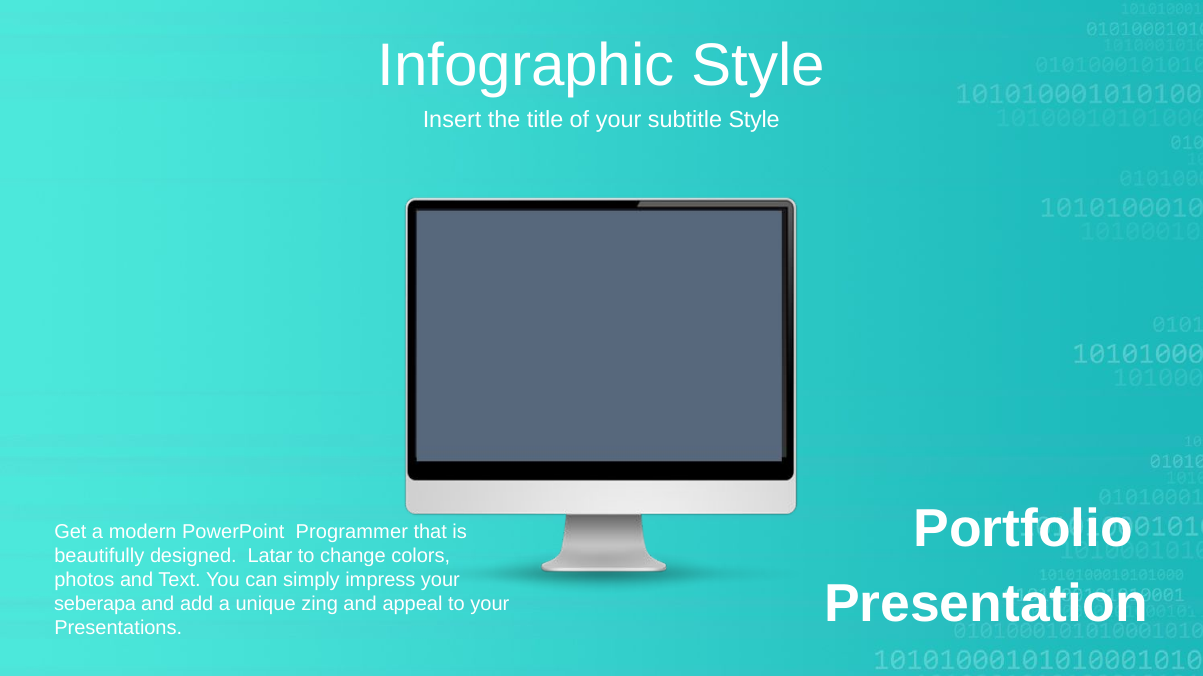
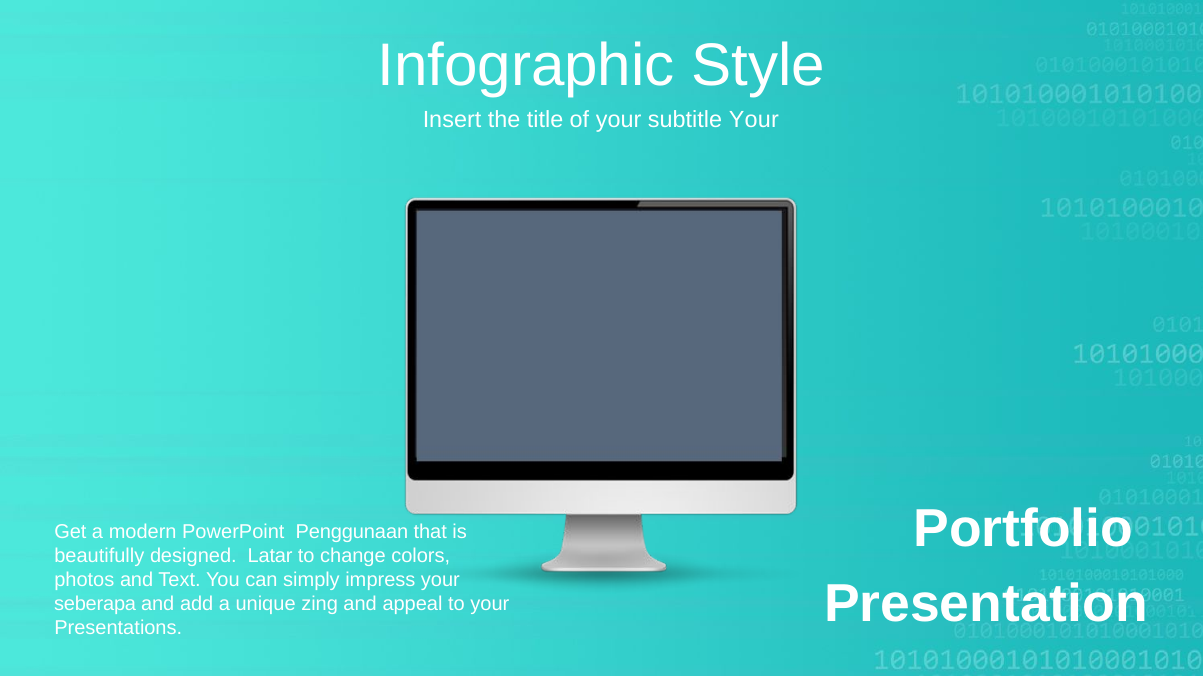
subtitle Style: Style -> Your
Programmer: Programmer -> Penggunaan
